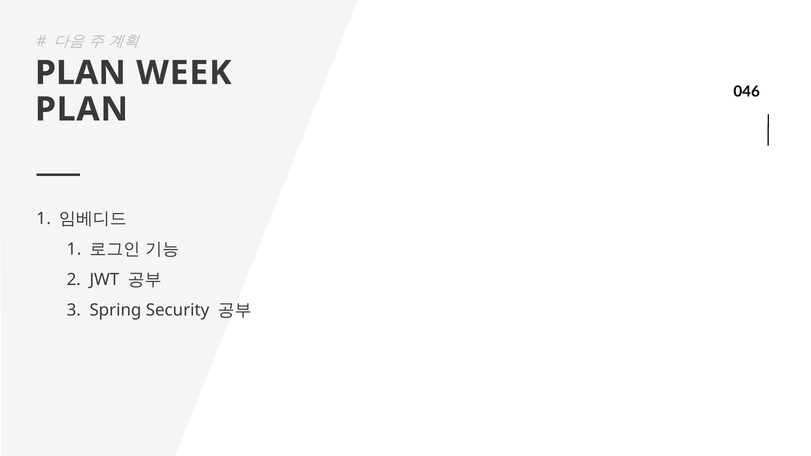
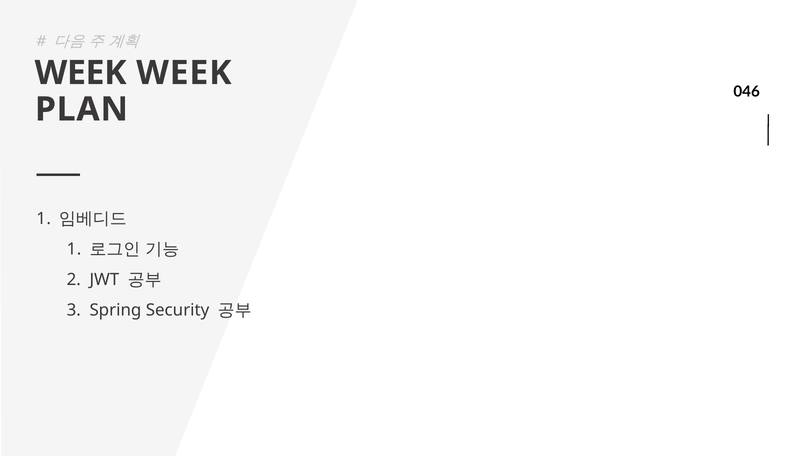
PLAN at (80, 73): PLAN -> WEEK
